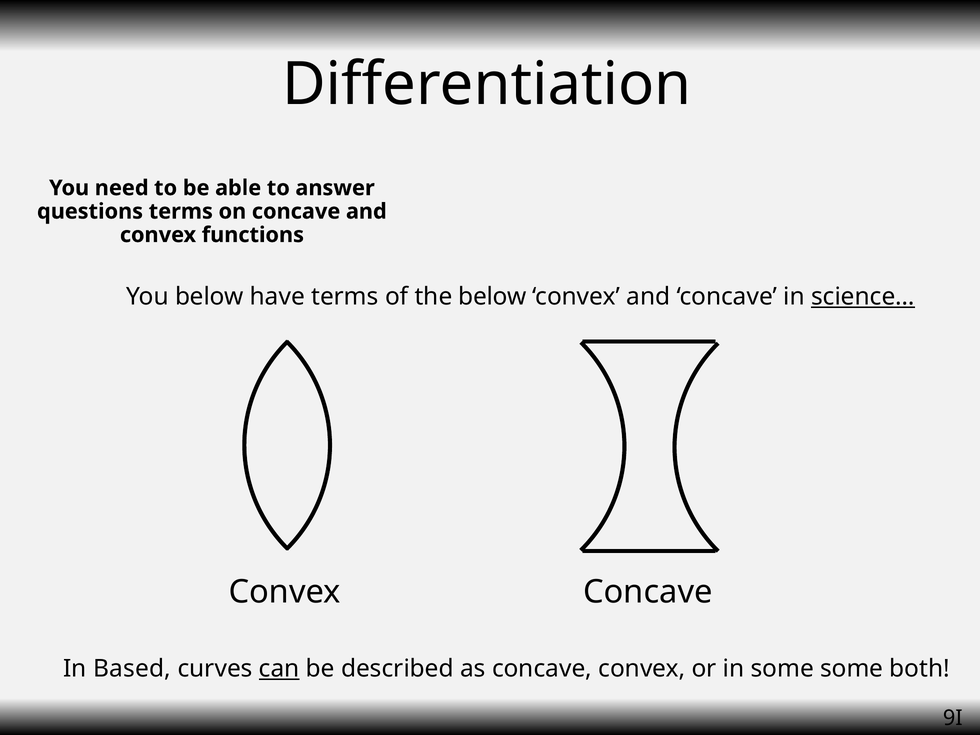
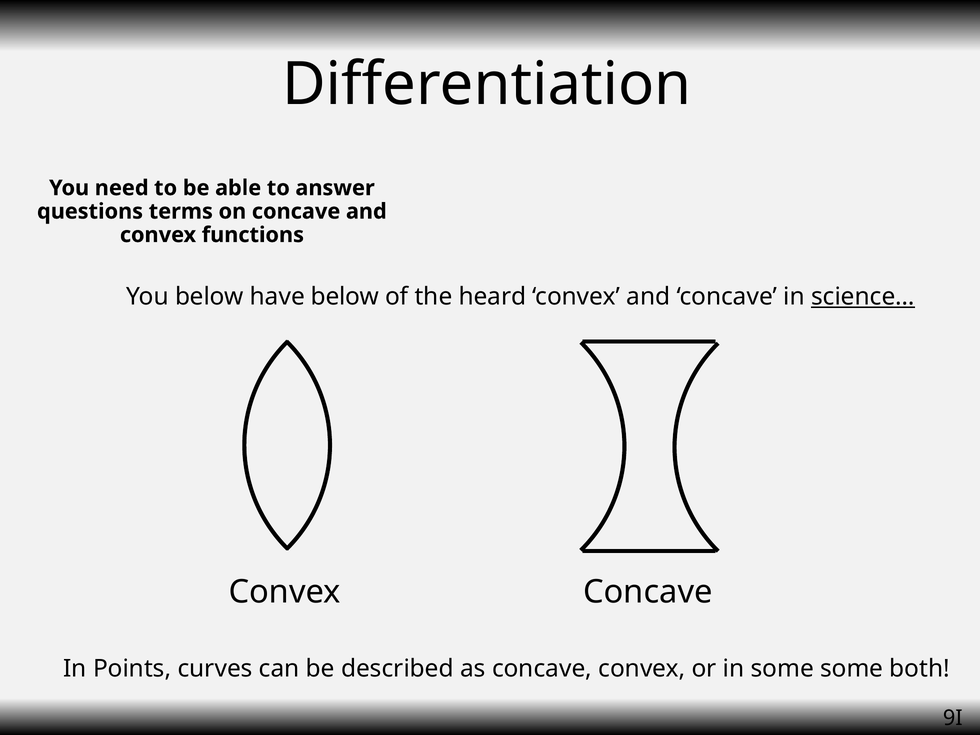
have terms: terms -> below
the below: below -> heard
Based: Based -> Points
can underline: present -> none
